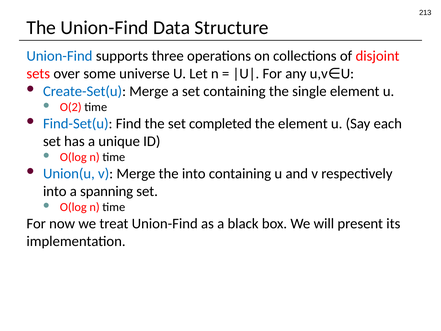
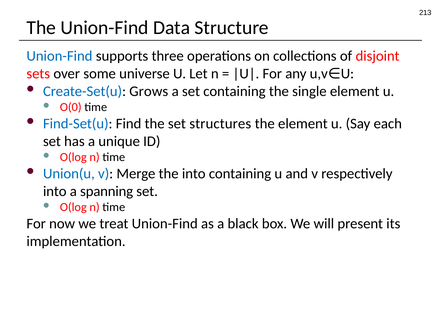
Create-Set(u Merge: Merge -> Grows
O(2: O(2 -> O(0
completed: completed -> structures
